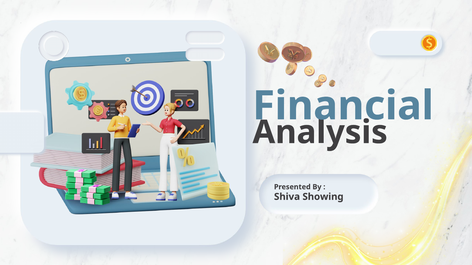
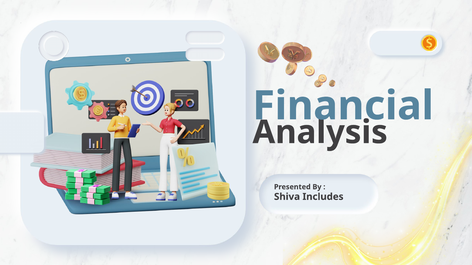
Showing: Showing -> Includes
